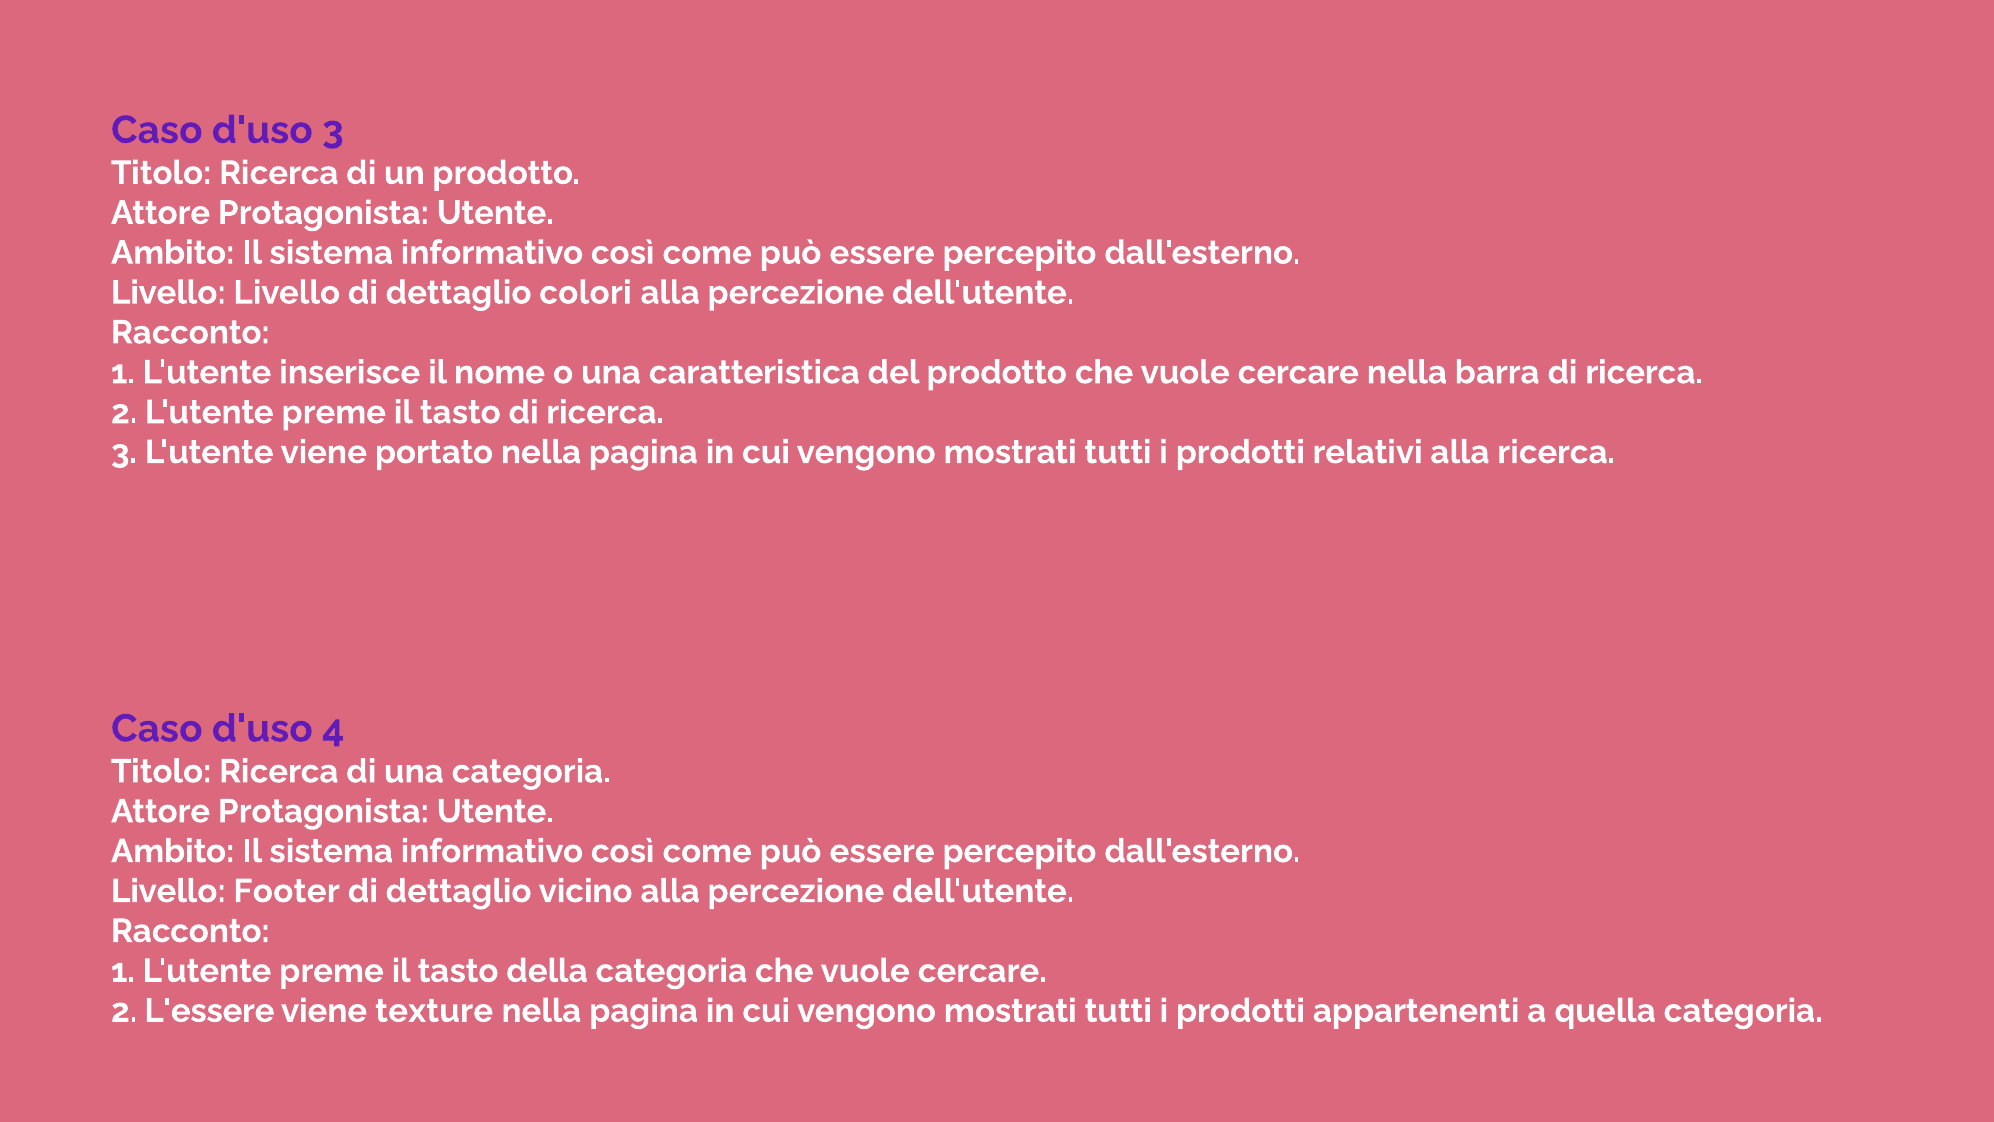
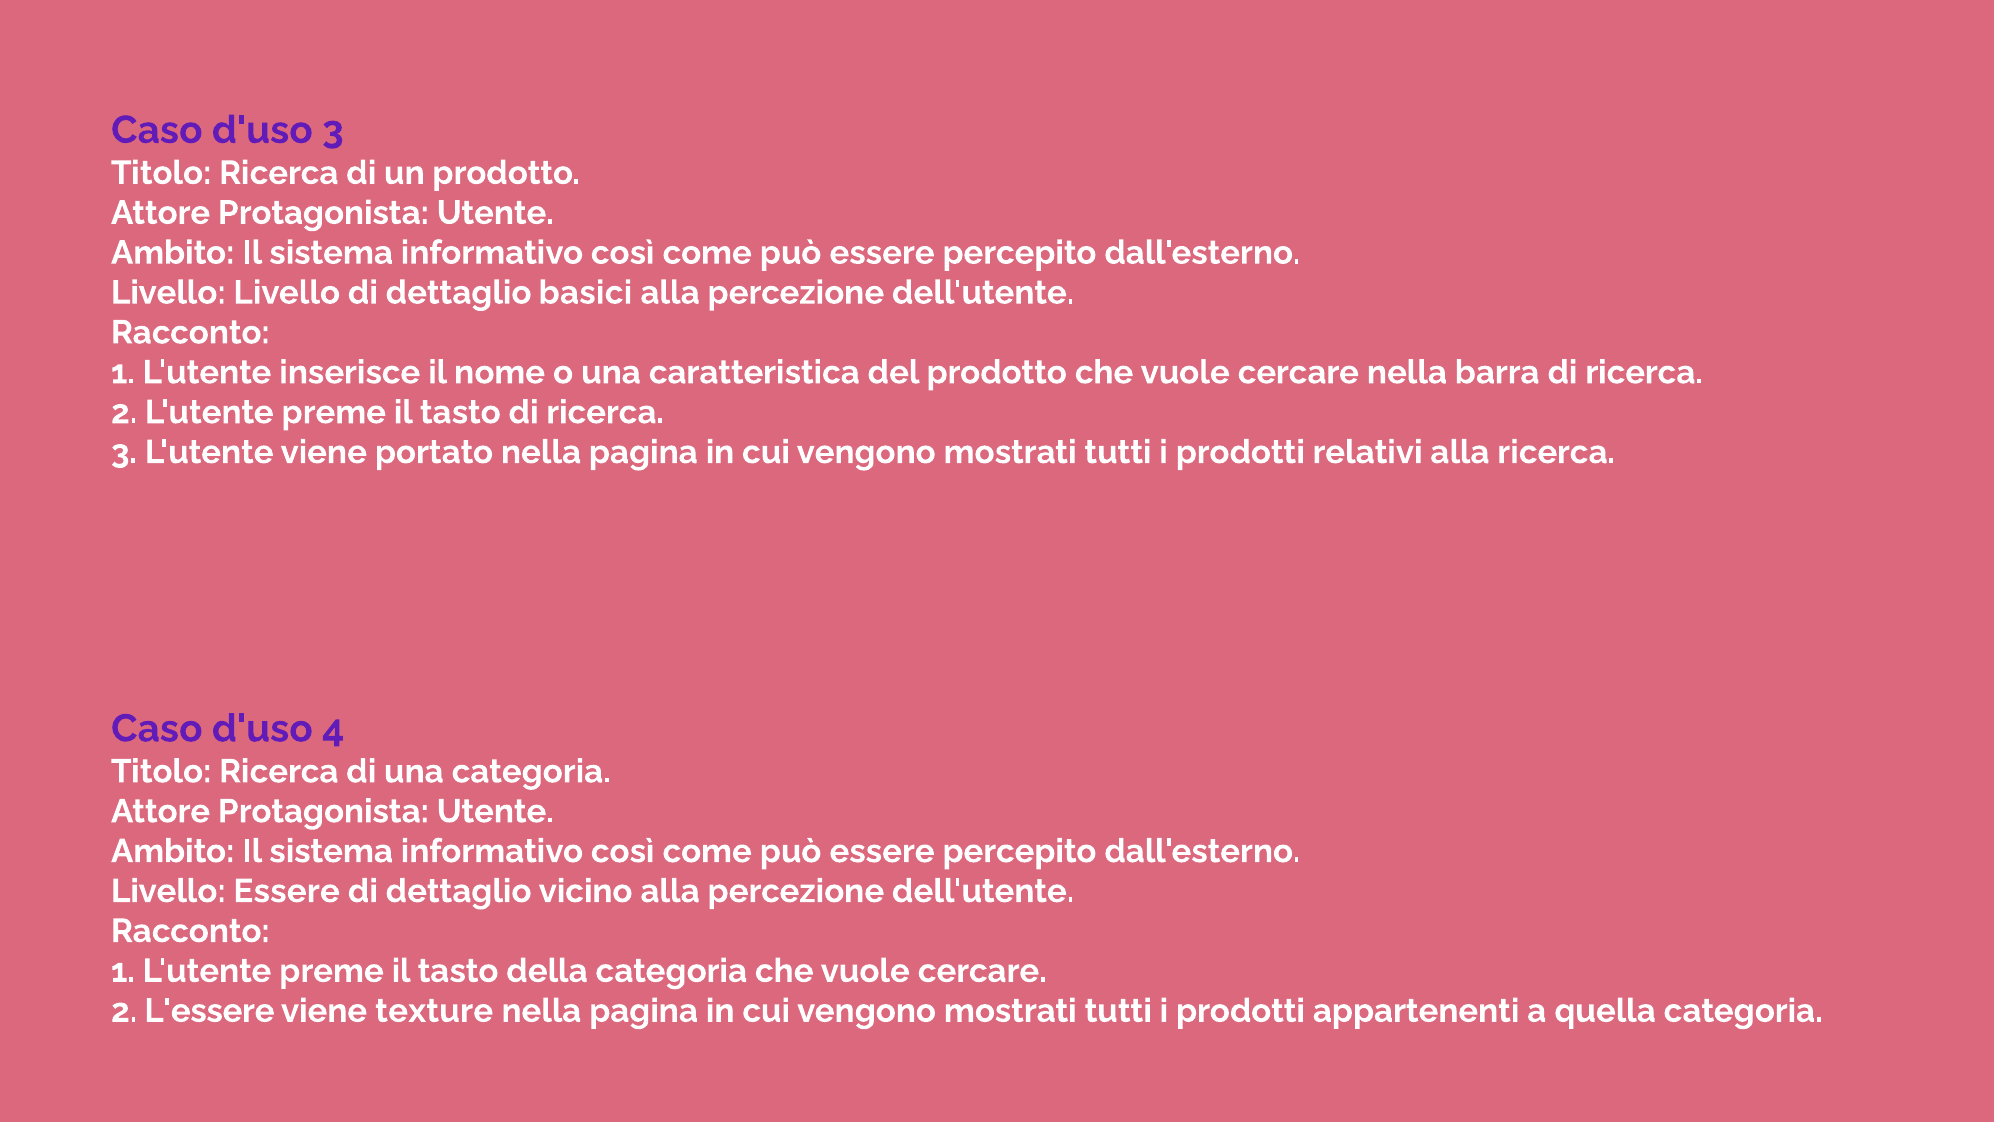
colori: colori -> basici
Livello Footer: Footer -> Essere
